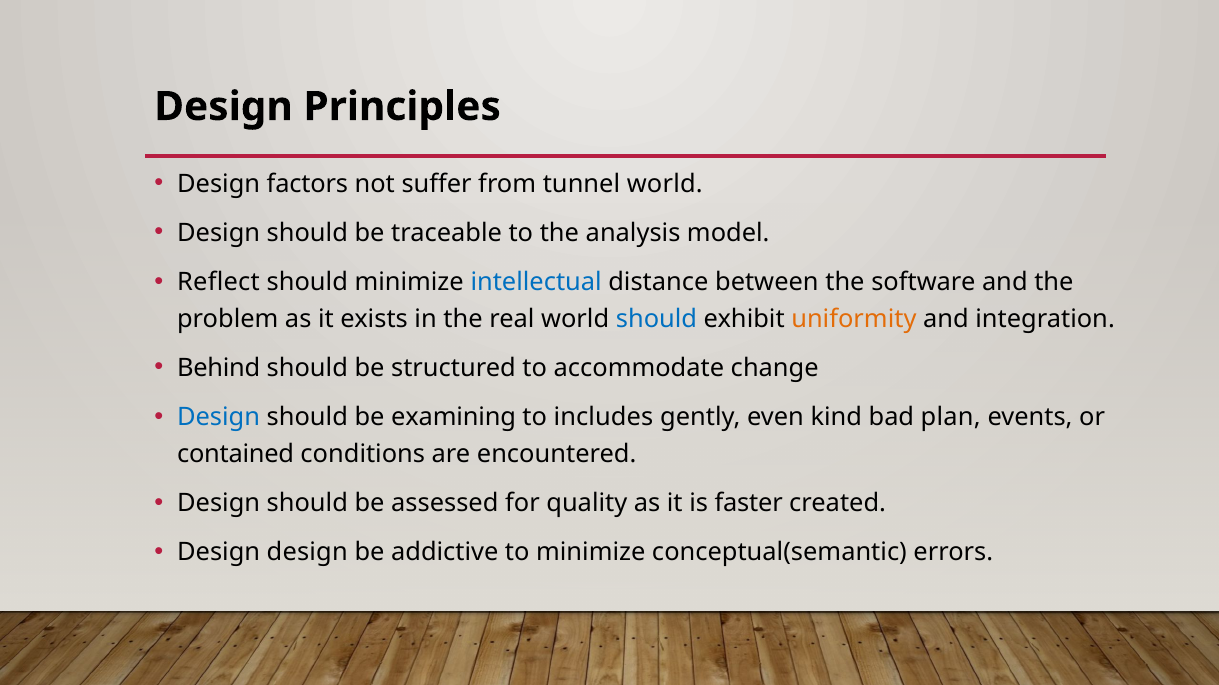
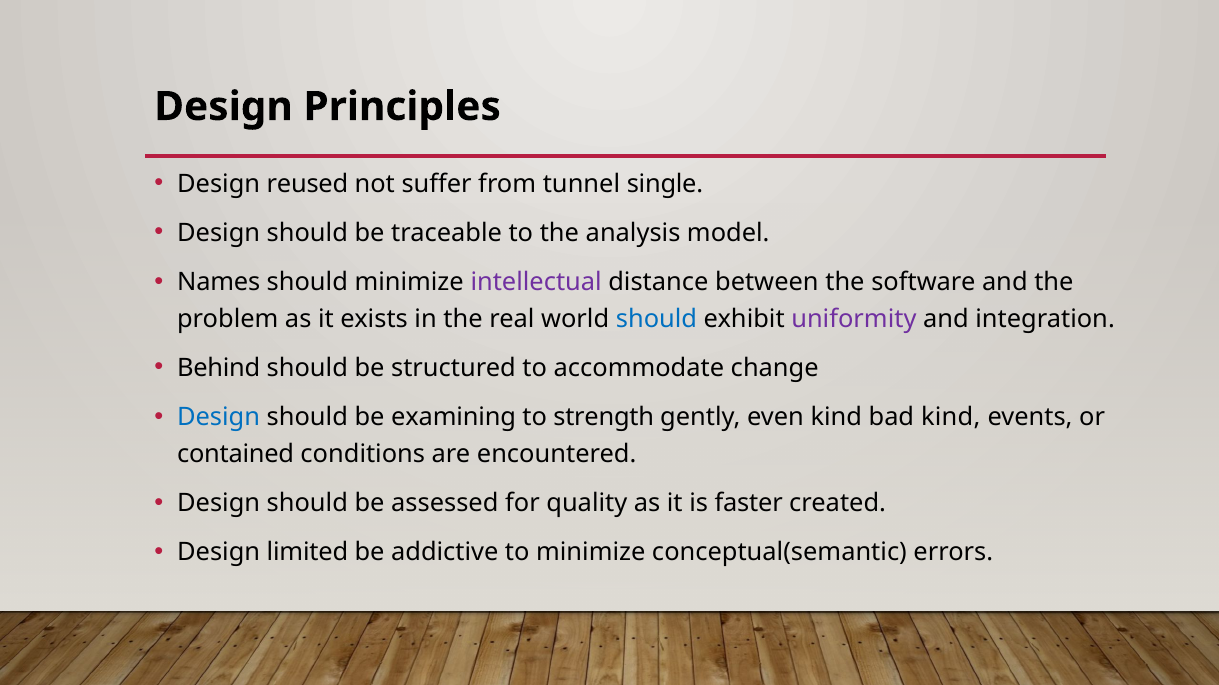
factors: factors -> reused
tunnel world: world -> single
Reflect: Reflect -> Names
intellectual colour: blue -> purple
uniformity colour: orange -> purple
includes: includes -> strength
bad plan: plan -> kind
Design design: design -> limited
